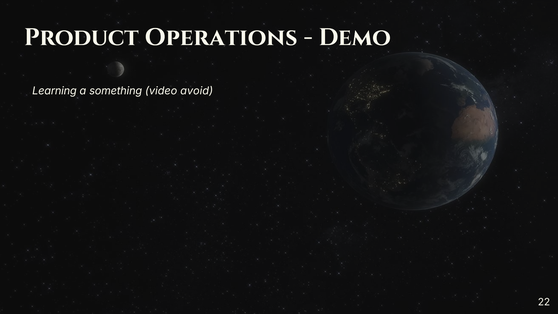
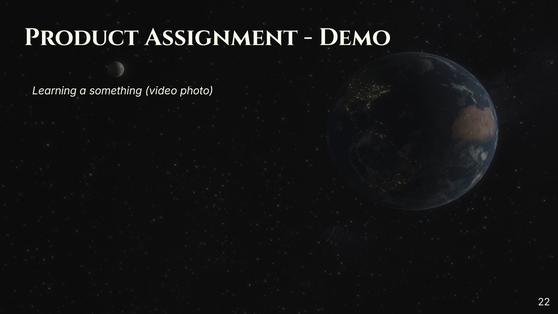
Operations: Operations -> Assignment
avoid: avoid -> photo
